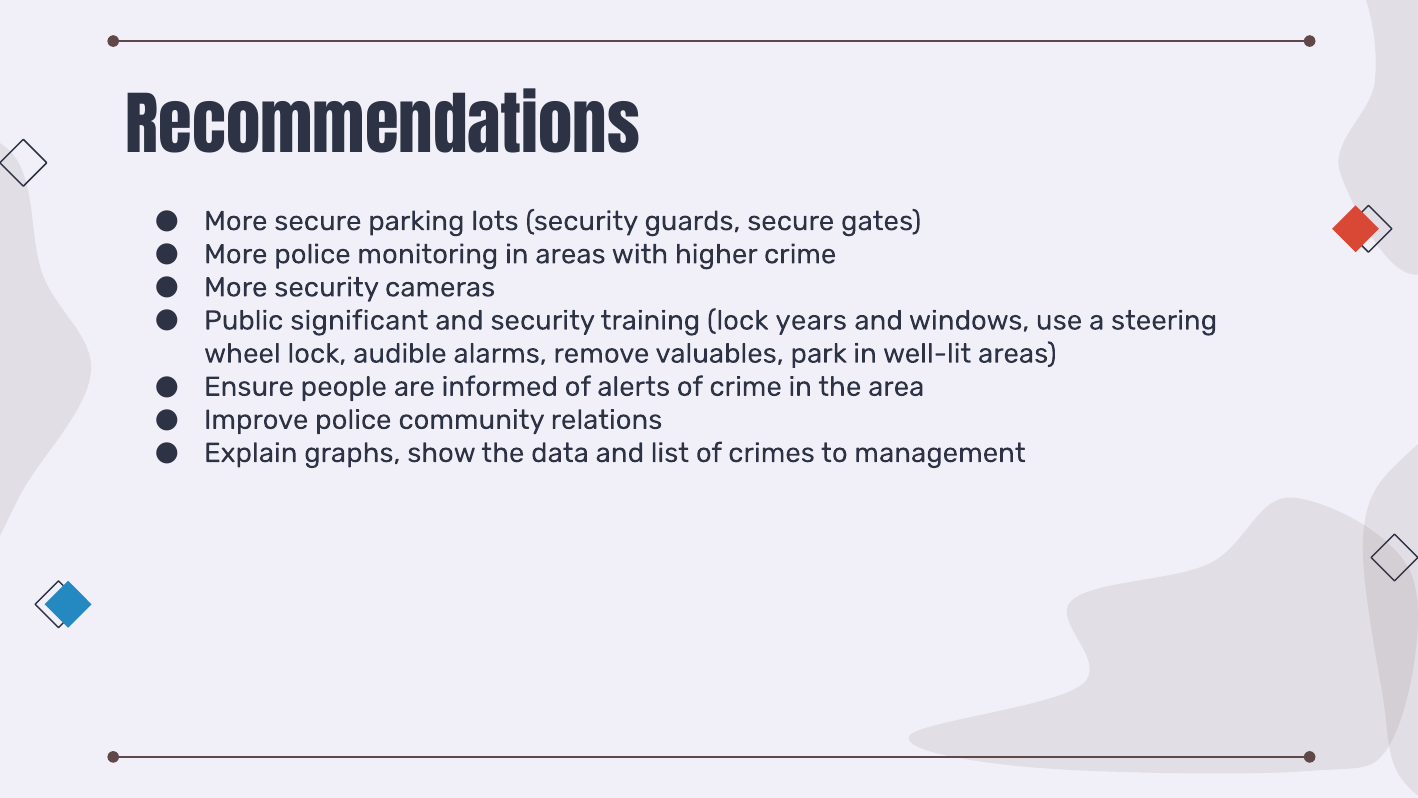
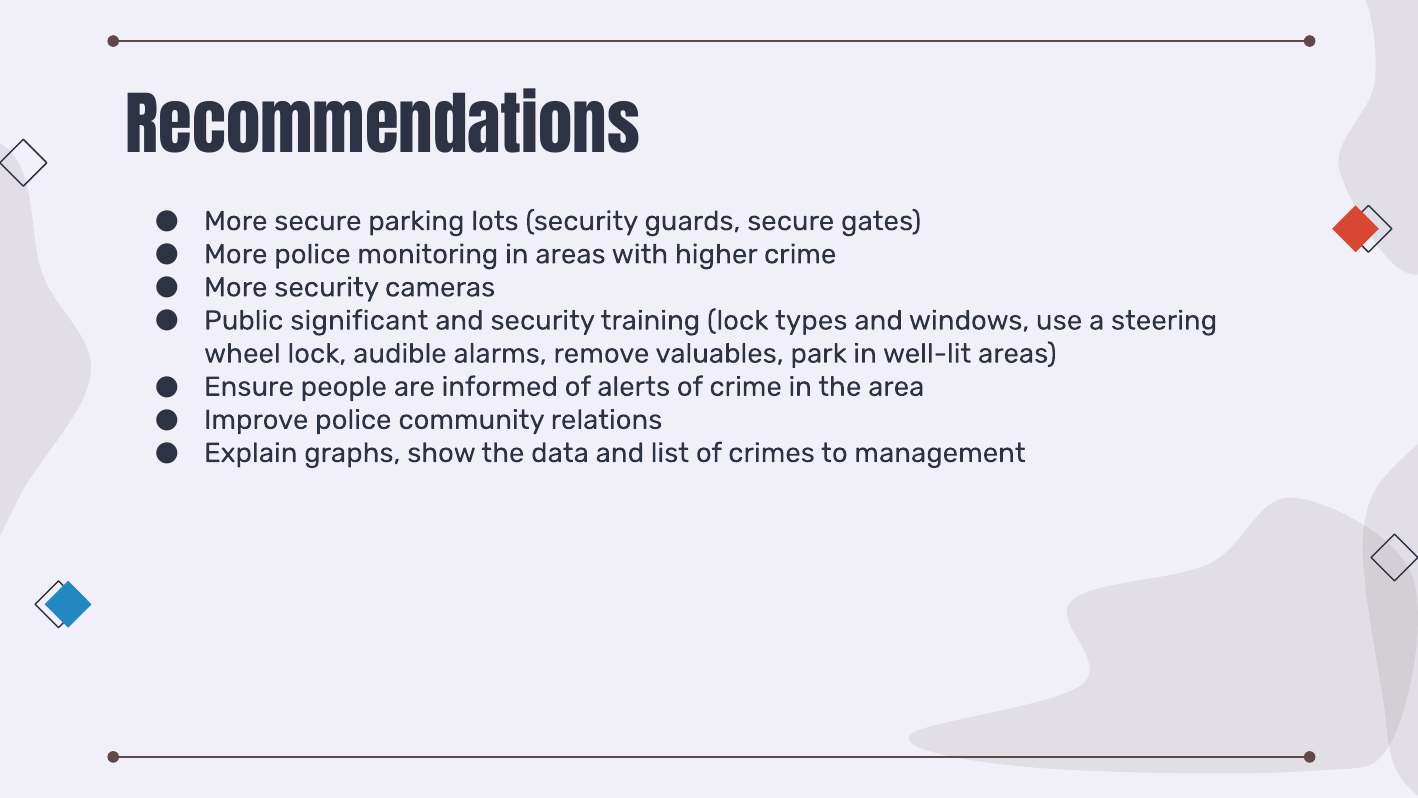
years: years -> types
